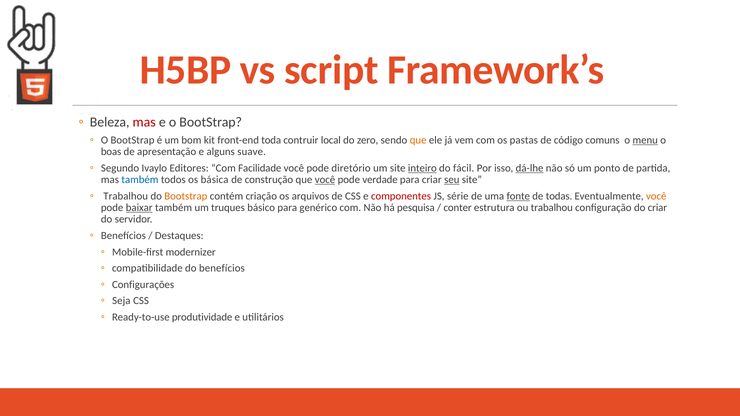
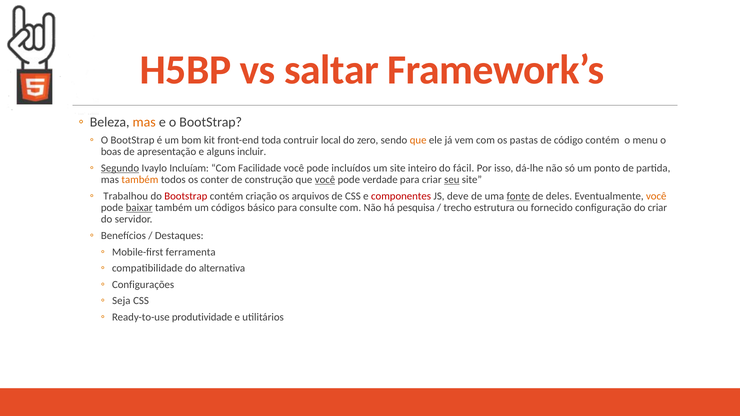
script: script -> saltar
mas at (144, 122) colour: red -> orange
código comuns: comuns -> contém
menu underline: present -> none
suave: suave -> incluir
Segundo underline: none -> present
Editores: Editores -> Incluíam
diretório: diretório -> incluídos
inteiro underline: present -> none
dá-lhe underline: present -> none
também at (140, 180) colour: blue -> orange
básica: básica -> conter
Bootstrap at (186, 196) colour: orange -> red
série: série -> deve
todas: todas -> deles
truques: truques -> códigos
genérico: genérico -> consulte
conter: conter -> trecho
ou trabalhou: trabalhou -> fornecido
modernizer: modernizer -> ferramenta
do benefícios: benefícios -> alternativa
